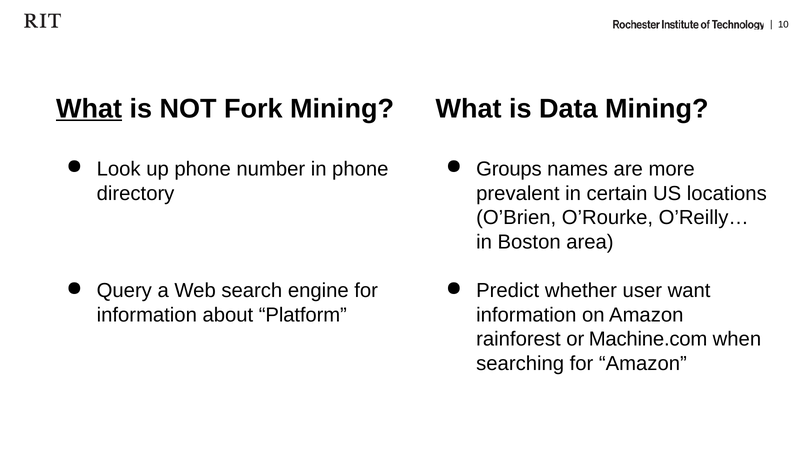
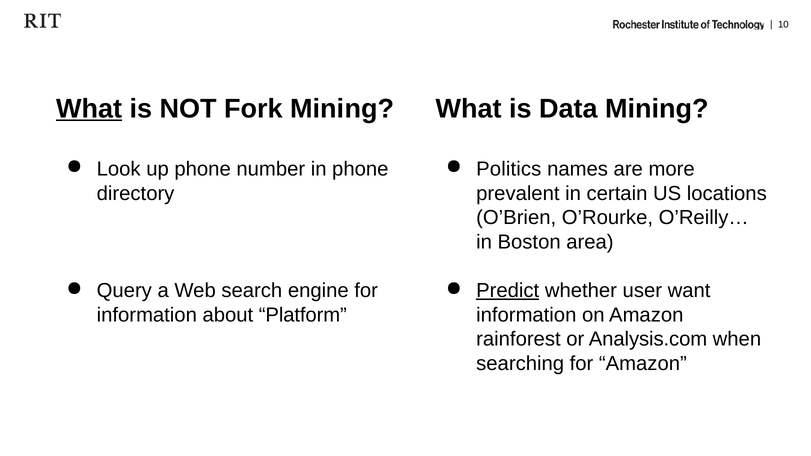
Groups: Groups -> Politics
Predict underline: none -> present
Machine.com: Machine.com -> Analysis.com
